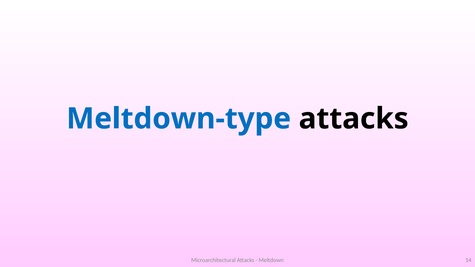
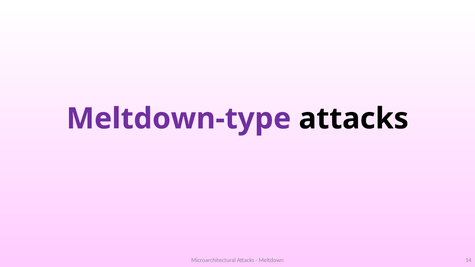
Meltdown-type colour: blue -> purple
